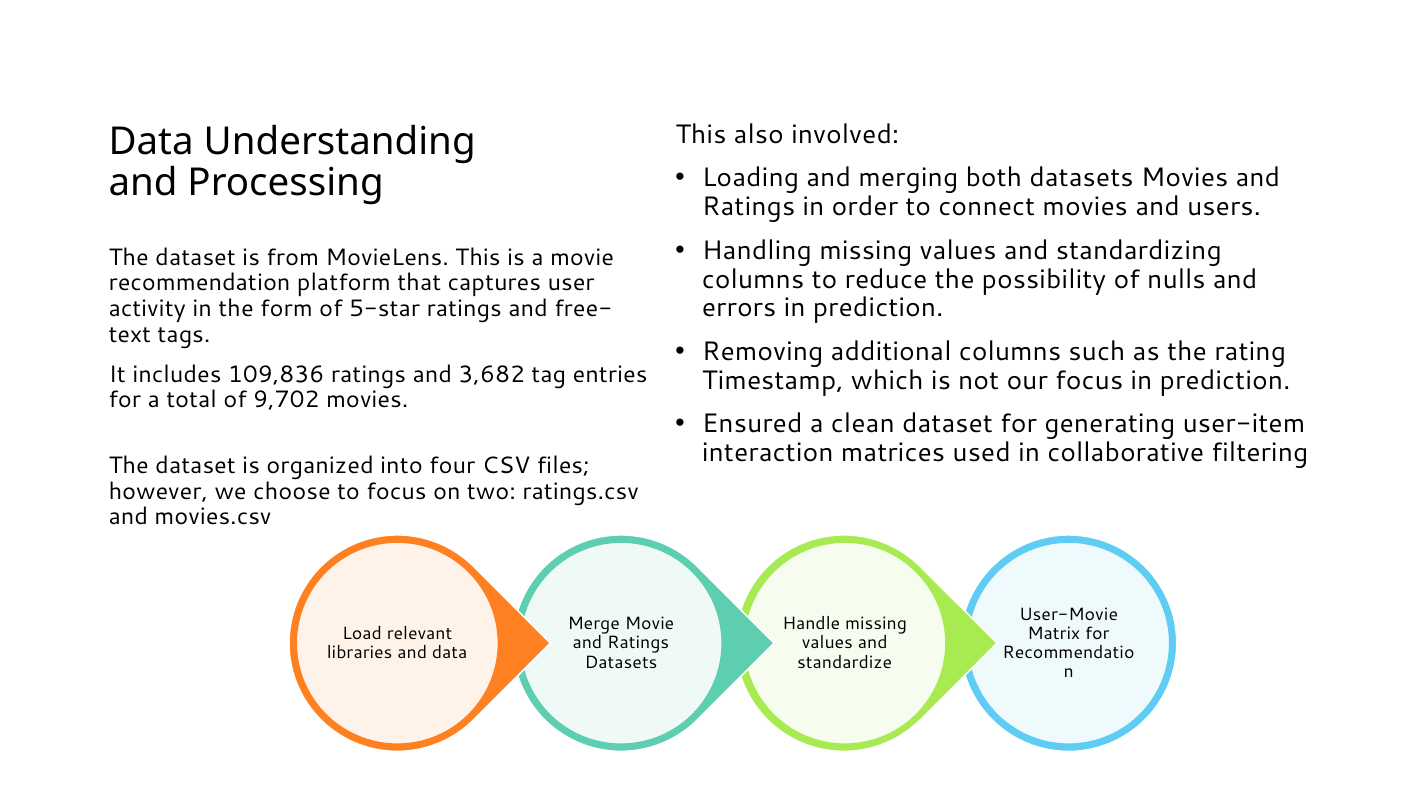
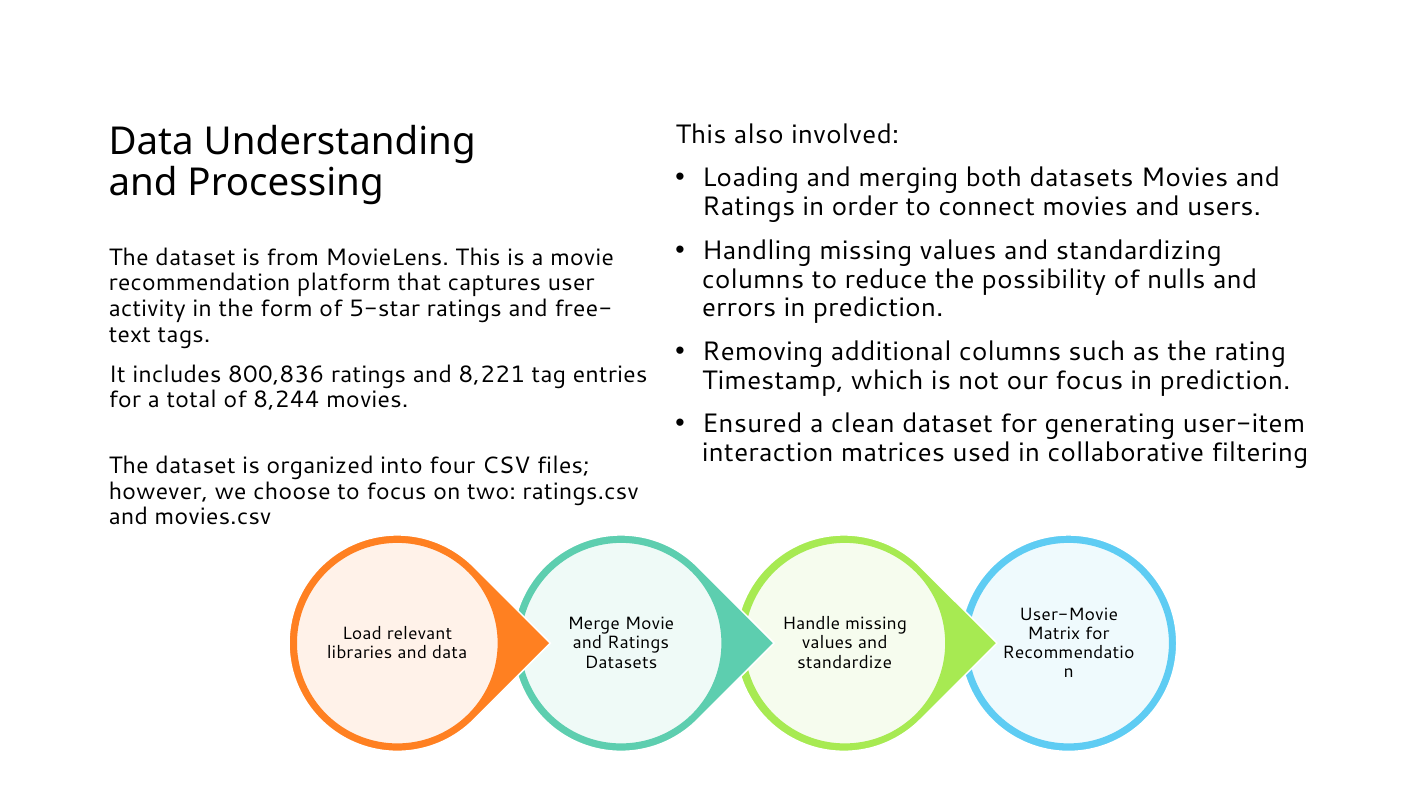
109,836: 109,836 -> 800,836
3,682: 3,682 -> 8,221
9,702: 9,702 -> 8,244
